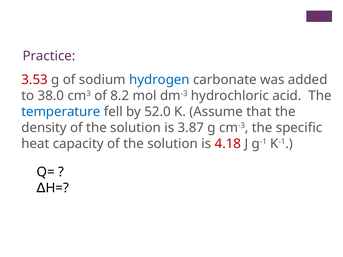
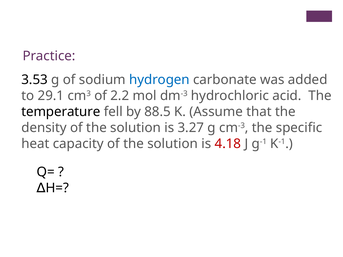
3.53 colour: red -> black
38.0: 38.0 -> 29.1
8.2: 8.2 -> 2.2
temperature colour: blue -> black
52.0: 52.0 -> 88.5
3.87: 3.87 -> 3.27
